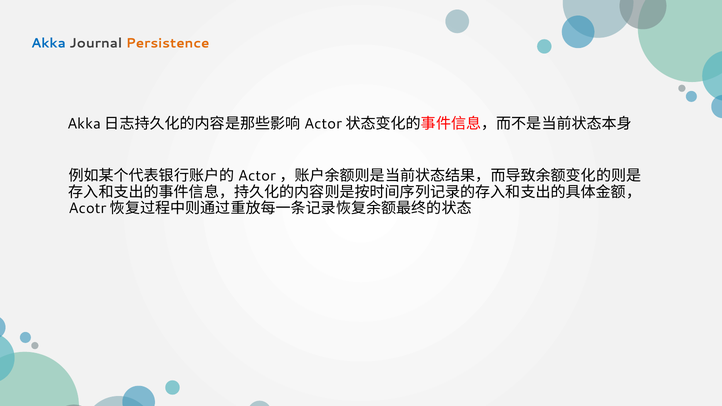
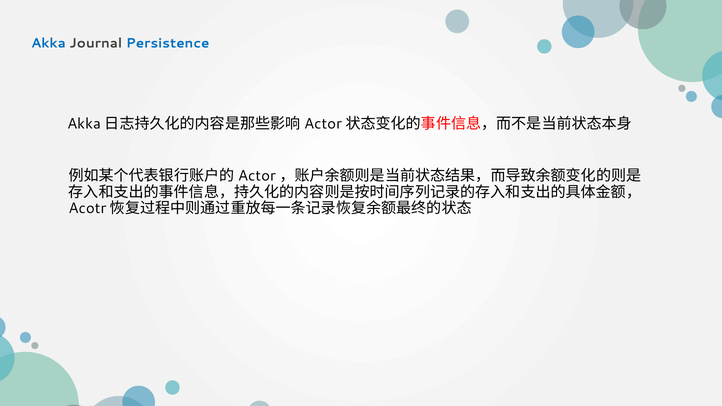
Persistence colour: orange -> blue
